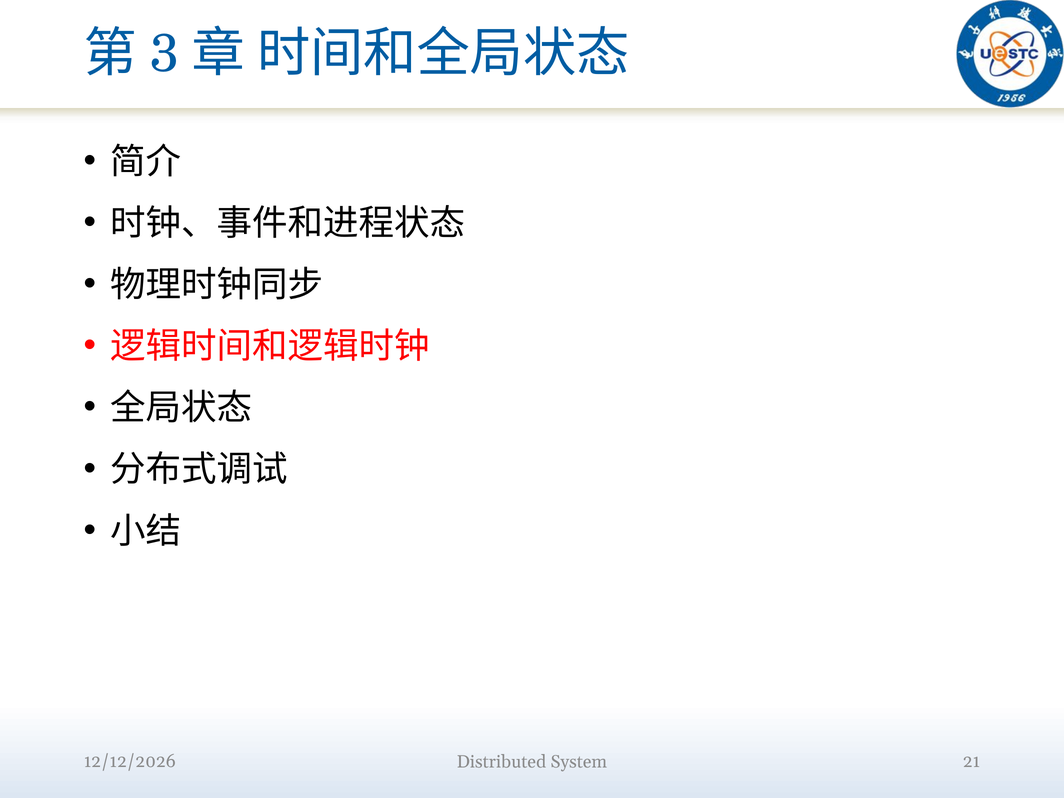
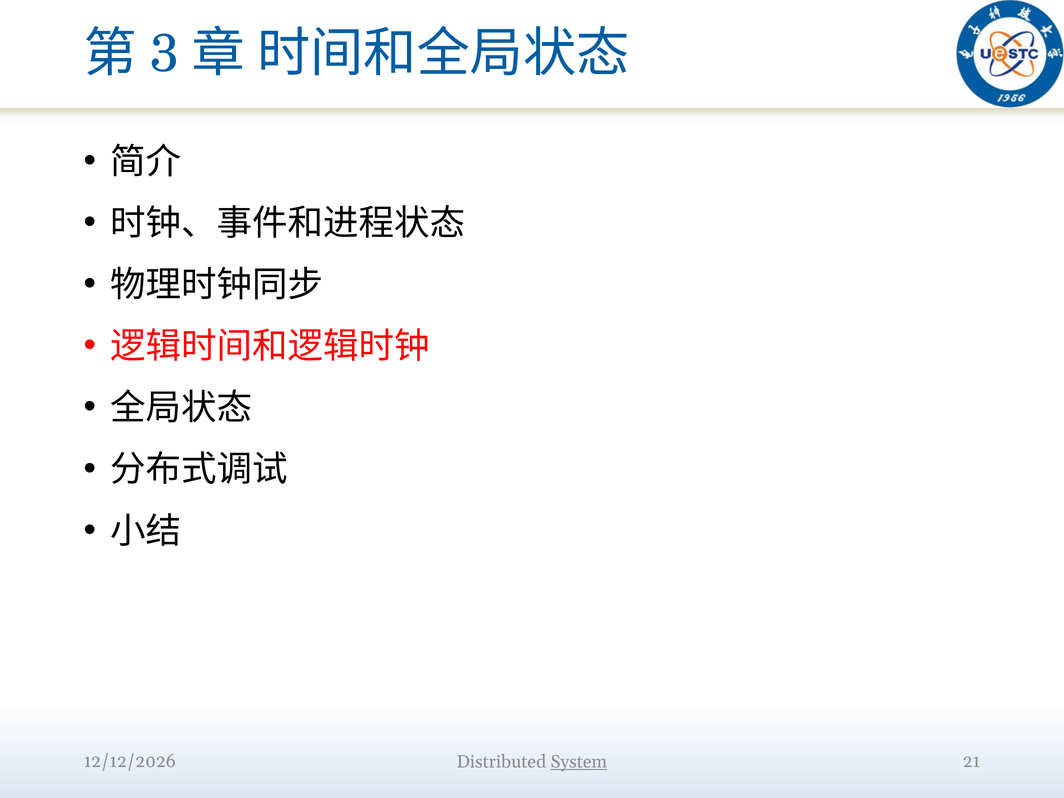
System underline: none -> present
